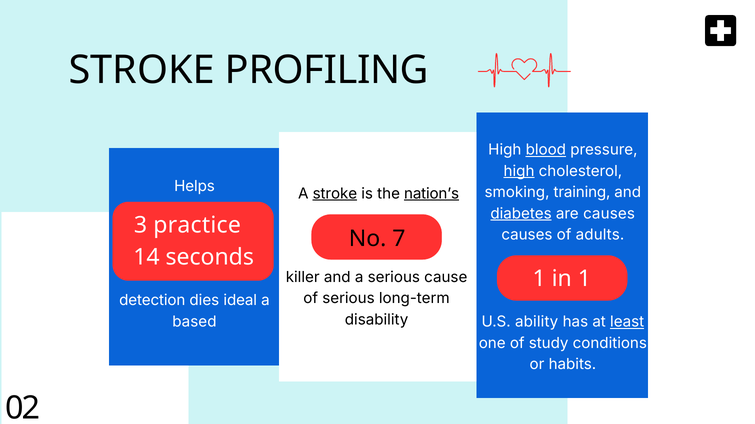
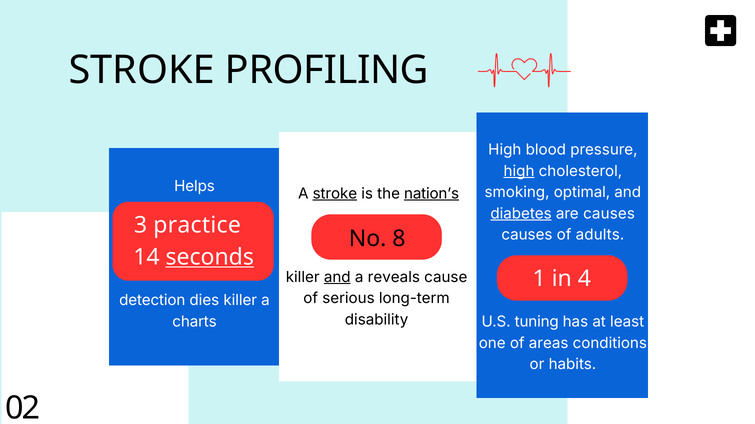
blood underline: present -> none
training: training -> optimal
7: 7 -> 8
seconds underline: none -> present
and at (337, 278) underline: none -> present
a serious: serious -> reveals
in 1: 1 -> 4
dies ideal: ideal -> killer
based: based -> charts
ability: ability -> tuning
least underline: present -> none
study: study -> areas
